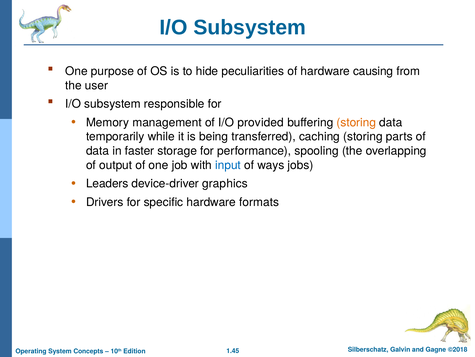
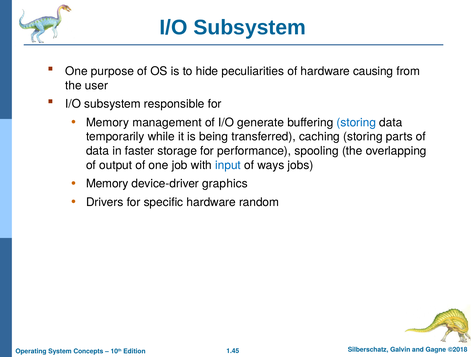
provided: provided -> generate
storing at (356, 122) colour: orange -> blue
Leaders at (107, 183): Leaders -> Memory
formats: formats -> random
